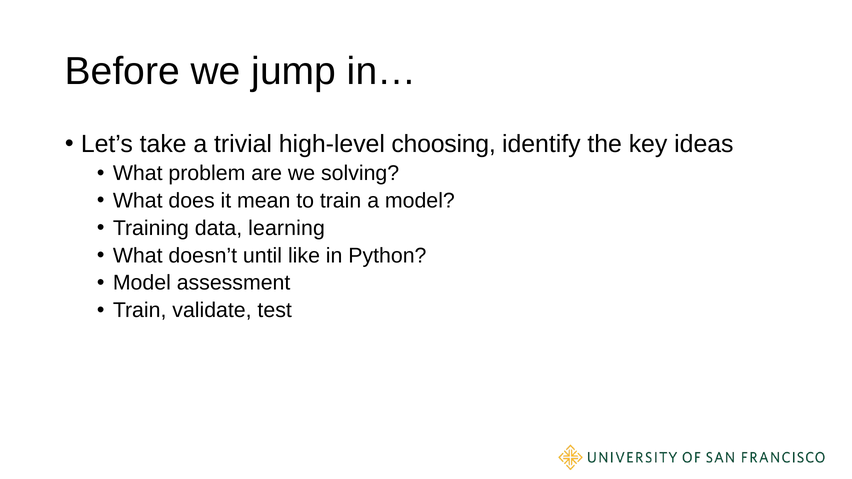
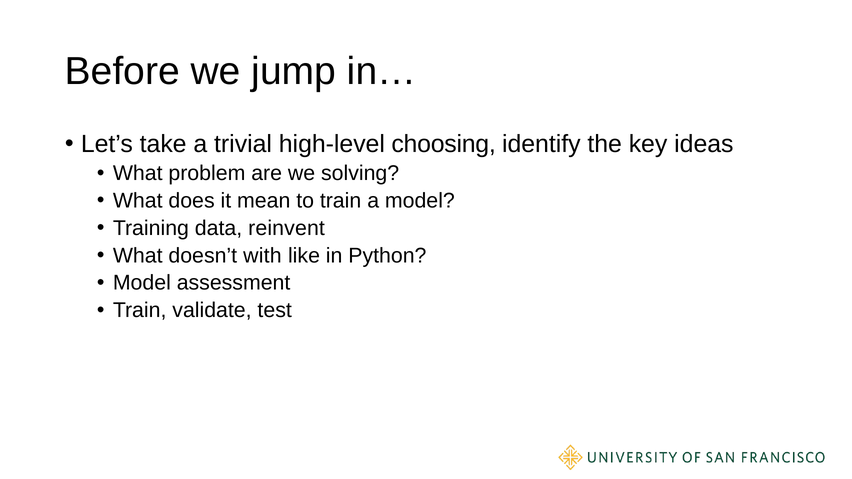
learning: learning -> reinvent
until: until -> with
